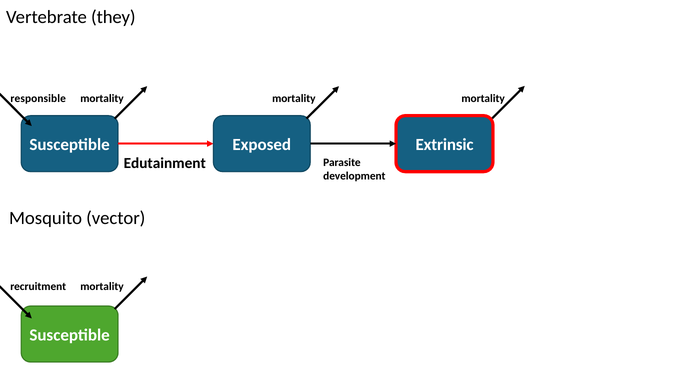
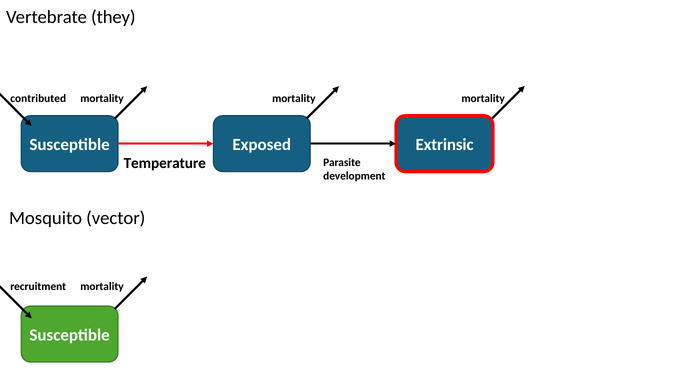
responsible: responsible -> contributed
Edutainment: Edutainment -> Temperature
